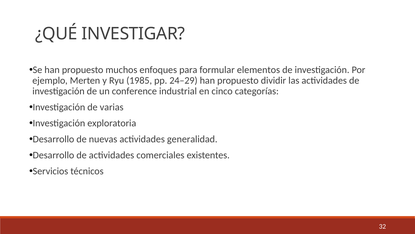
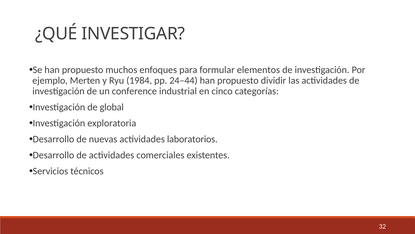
1985: 1985 -> 1984
24–29: 24–29 -> 24–44
varias: varias -> global
generalidad: generalidad -> laboratorios
